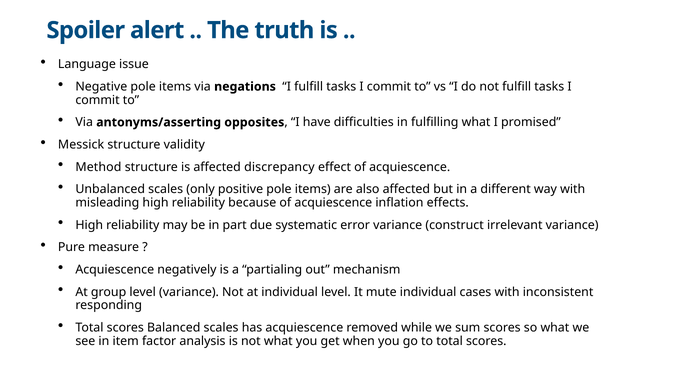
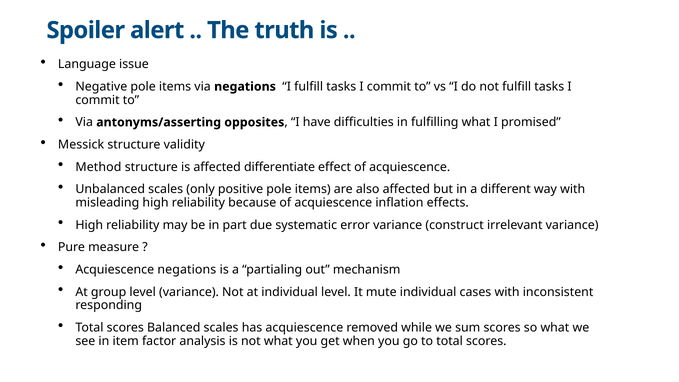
discrepancy: discrepancy -> differentiate
Acquiescence negatively: negatively -> negations
